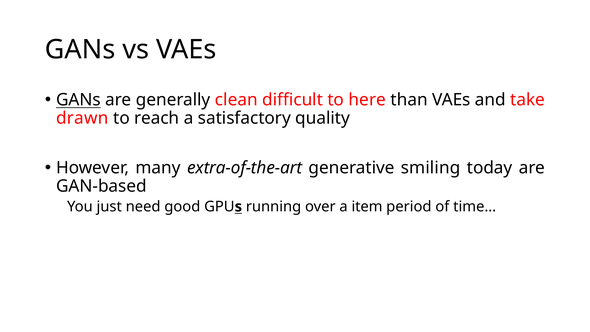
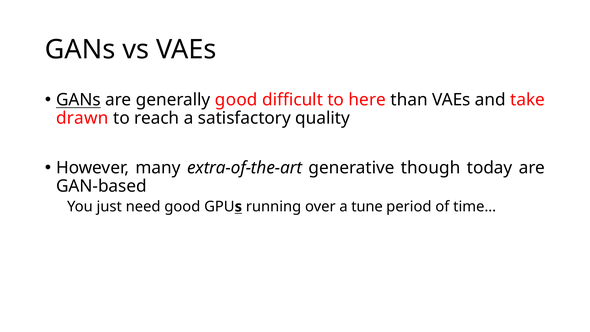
generally clean: clean -> good
smiling: smiling -> though
item: item -> tune
